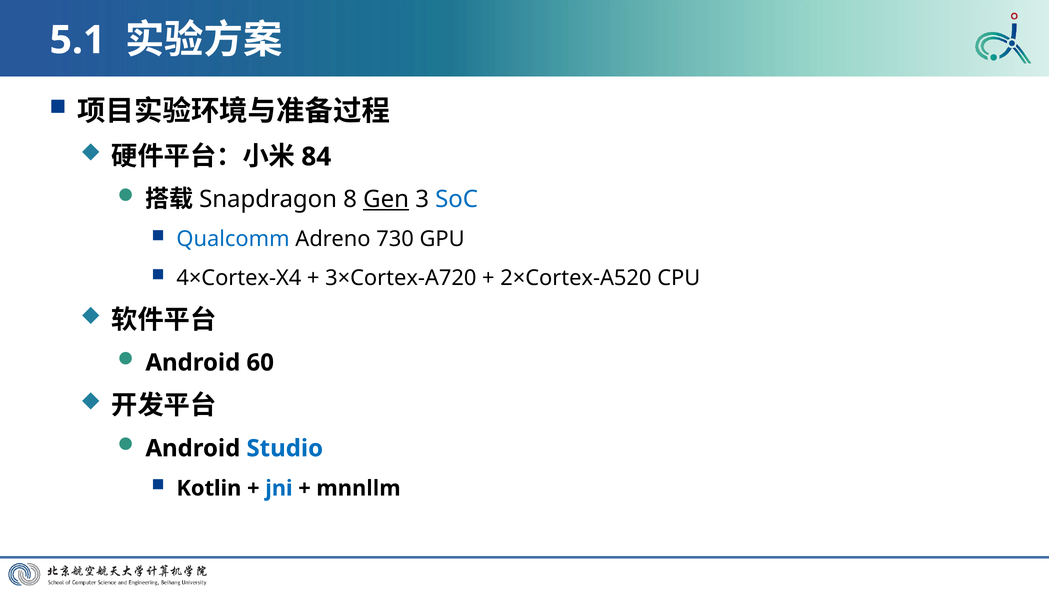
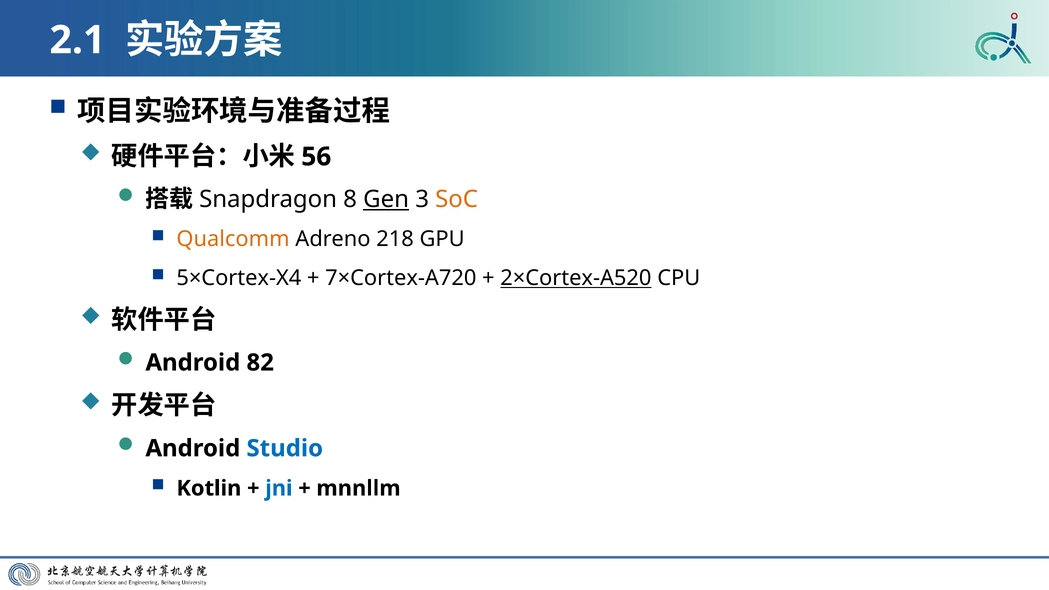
5.1: 5.1 -> 2.1
84: 84 -> 56
SoC colour: blue -> orange
Qualcomm colour: blue -> orange
730: 730 -> 218
4×Cortex-X4: 4×Cortex-X4 -> 5×Cortex-X4
3×Cortex-A720: 3×Cortex-A720 -> 7×Cortex-A720
2×Cortex-A520 underline: none -> present
60: 60 -> 82
